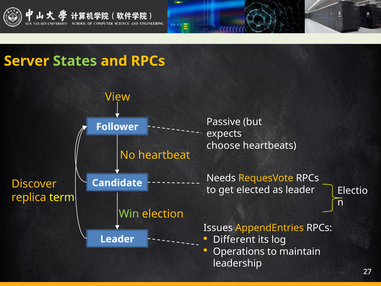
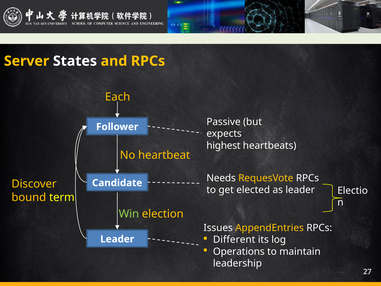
States colour: light green -> white
View: View -> Each
choose: choose -> highest
replica: replica -> bound
